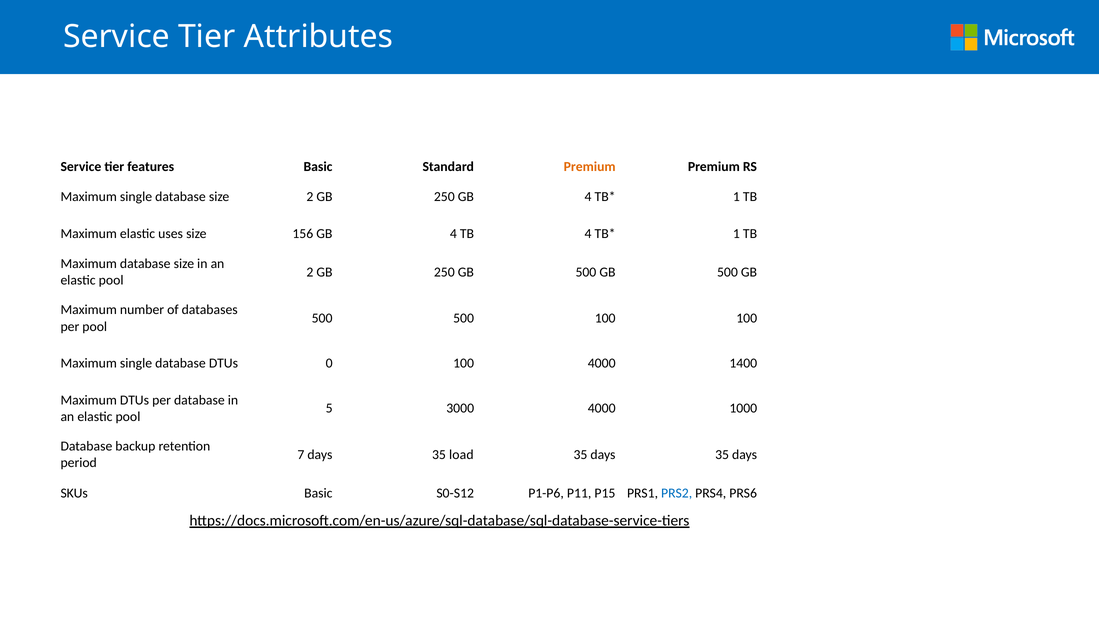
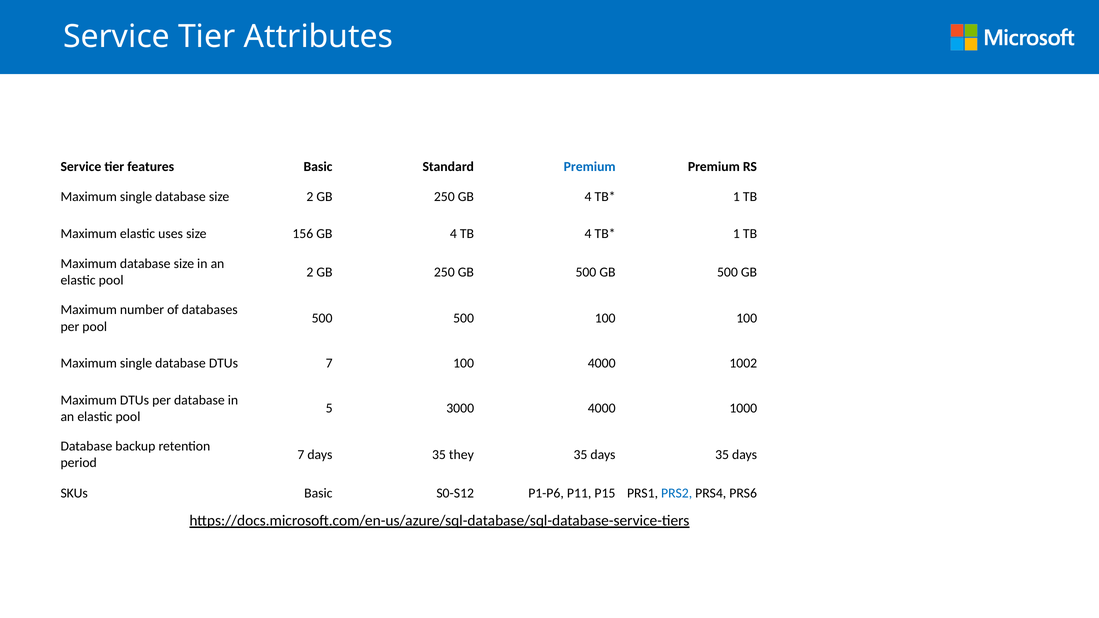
Premium at (590, 167) colour: orange -> blue
DTUs 0: 0 -> 7
1400: 1400 -> 1002
load: load -> they
